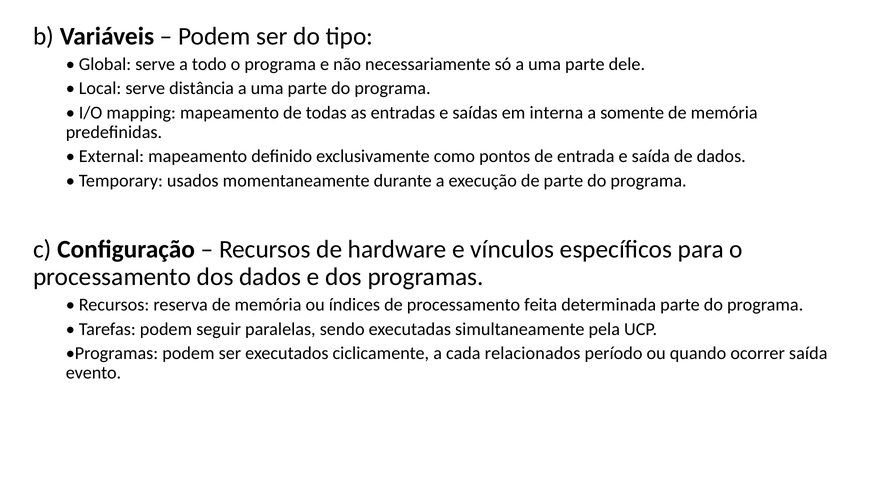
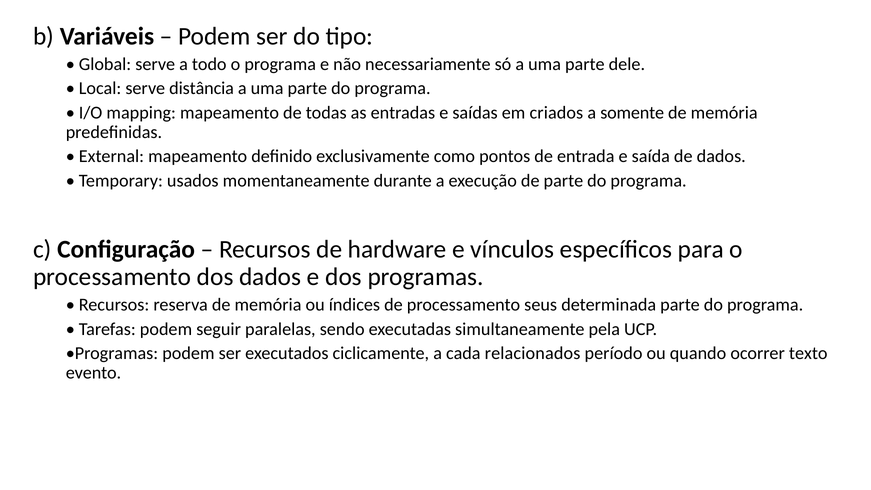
interna: interna -> criados
feita: feita -> seus
ocorrer saída: saída -> texto
